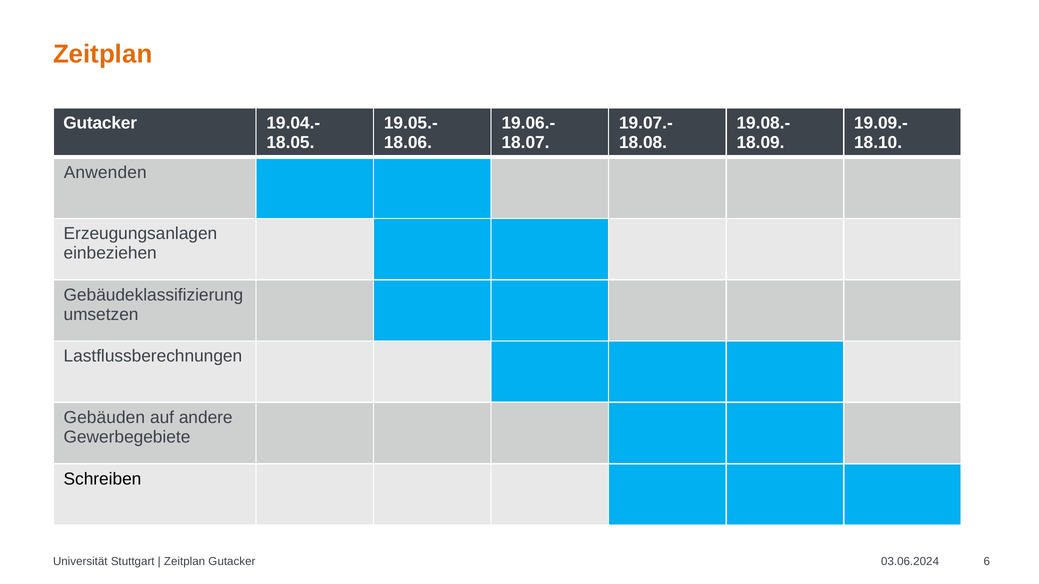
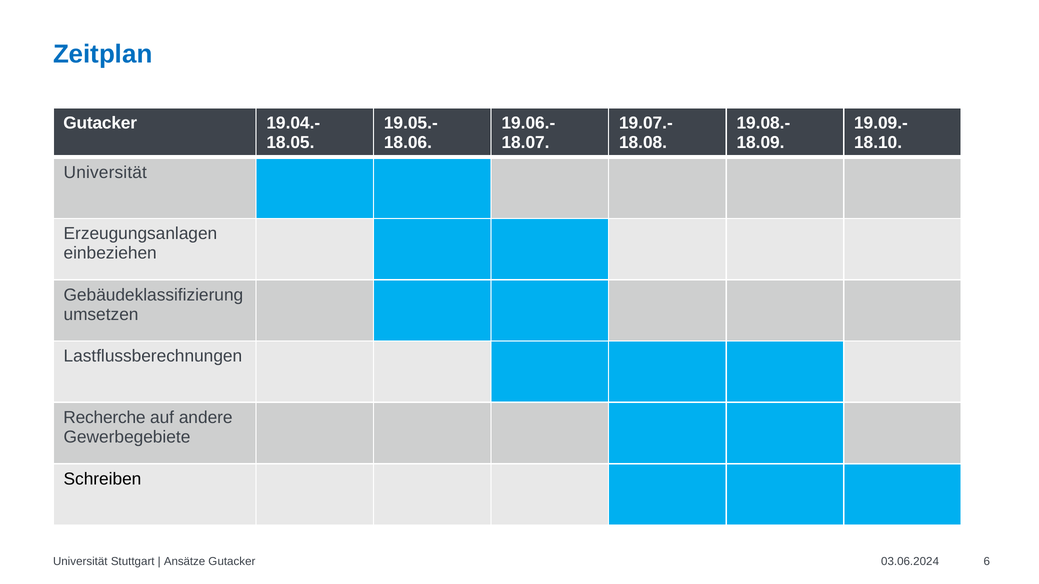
Zeitplan at (103, 54) colour: orange -> blue
Anwenden at (105, 172): Anwenden -> Universität
Gebäuden: Gebäuden -> Recherche
Zeitplan at (185, 562): Zeitplan -> Ansätze
